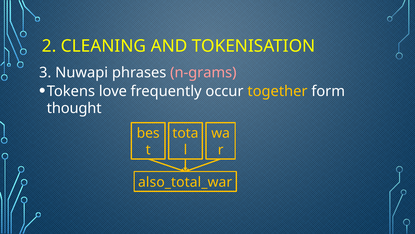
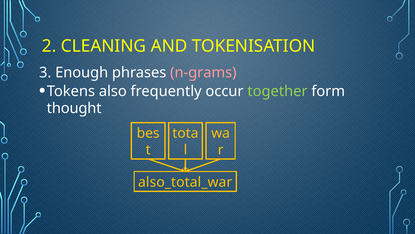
Nuwapi: Nuwapi -> Enough
love: love -> also
together colour: yellow -> light green
